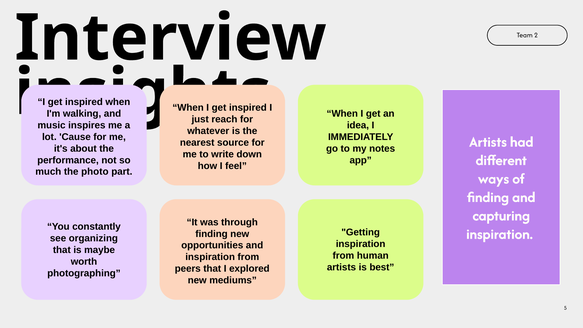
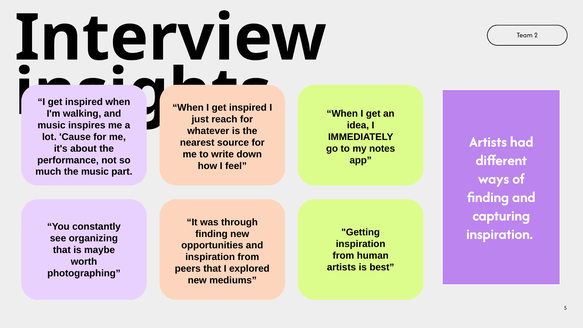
the photo: photo -> music
